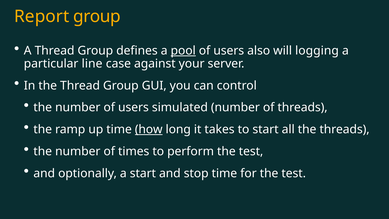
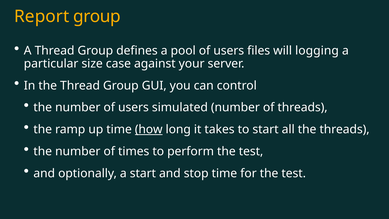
pool underline: present -> none
also: also -> files
line: line -> size
